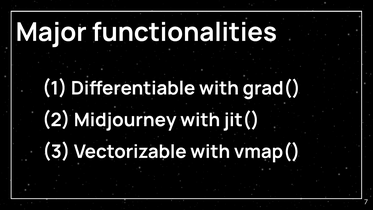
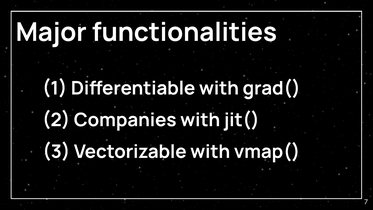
Midjourney: Midjourney -> Companies
